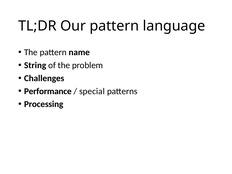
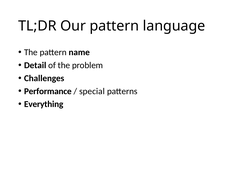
String: String -> Detail
Processing: Processing -> Everything
